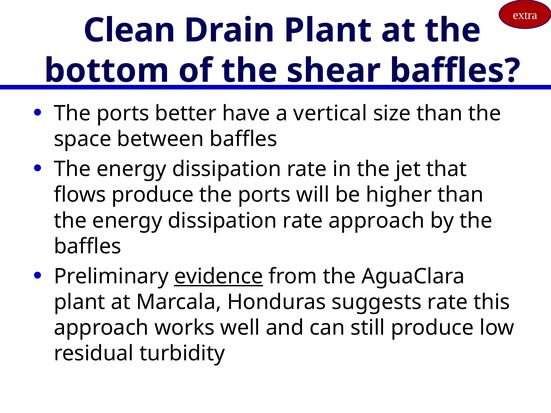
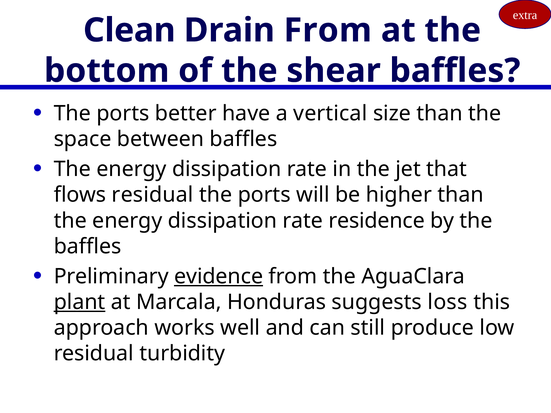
Drain Plant: Plant -> From
flows produce: produce -> residual
rate approach: approach -> residence
plant at (80, 302) underline: none -> present
suggests rate: rate -> loss
